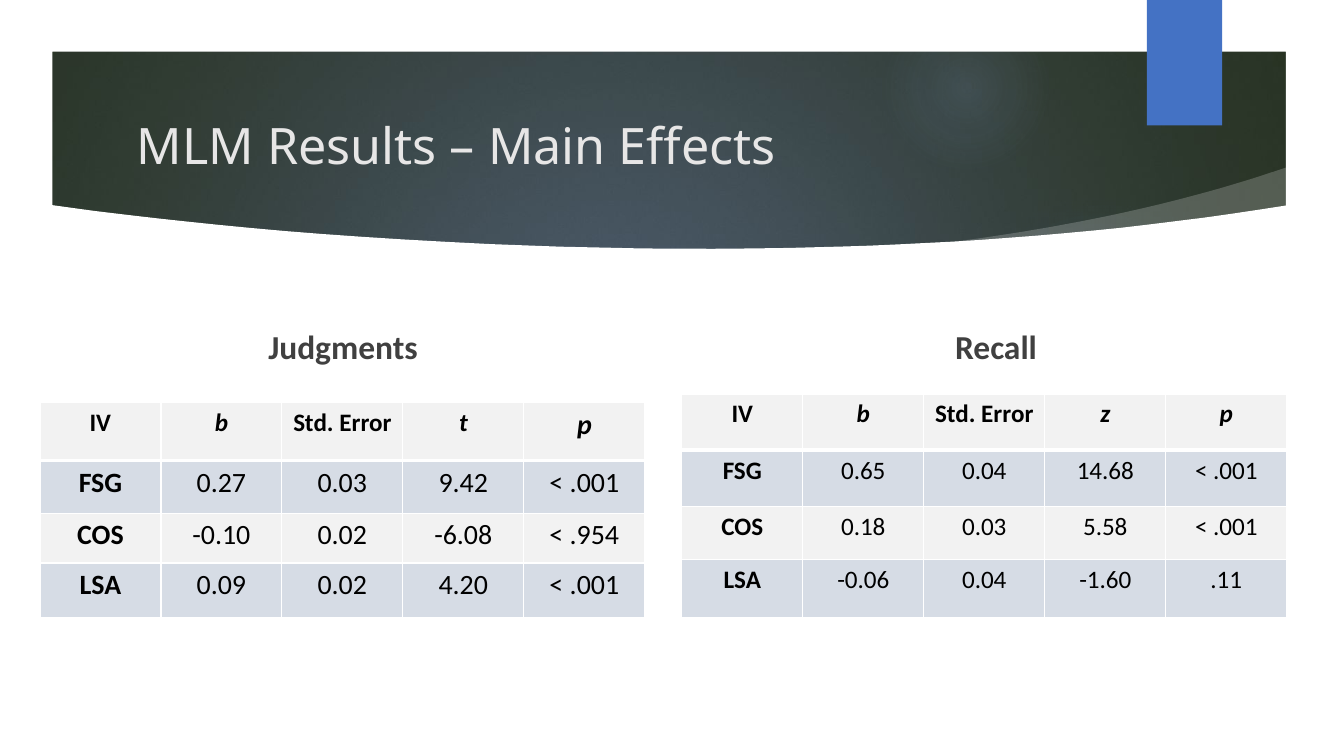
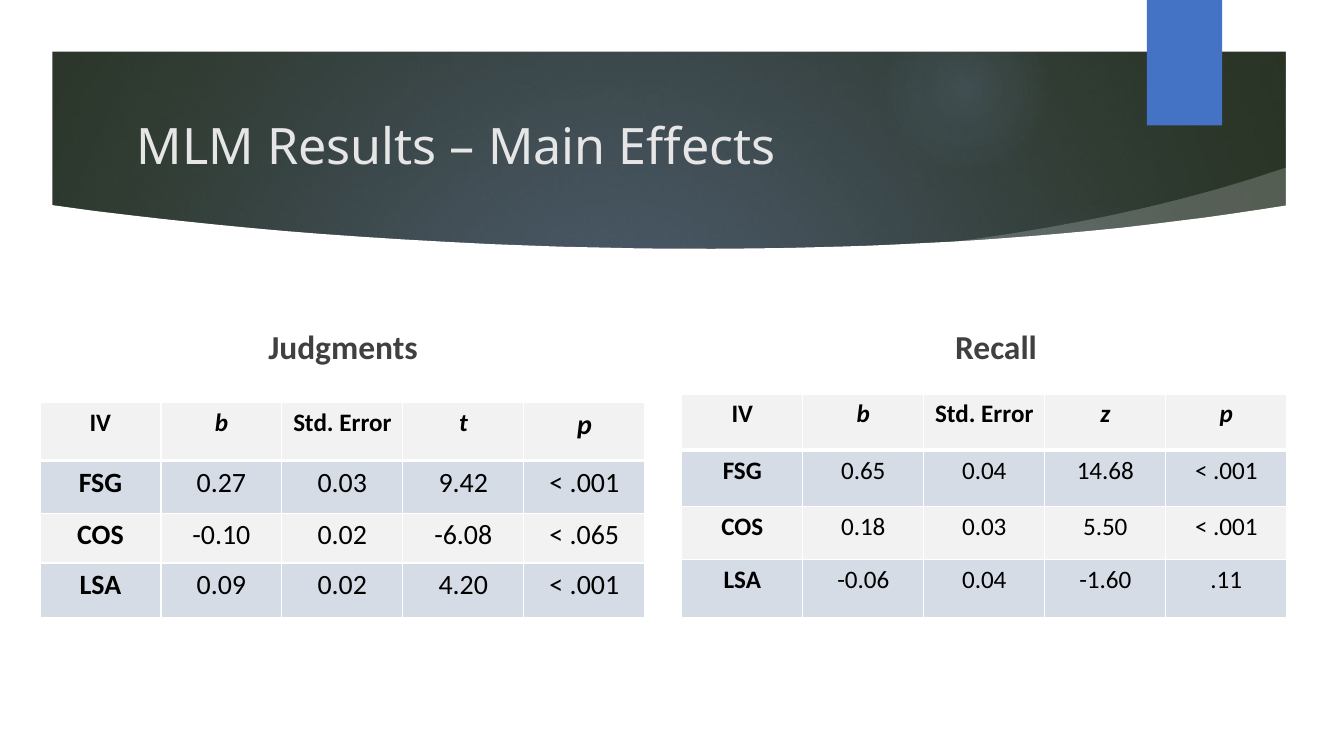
5.58: 5.58 -> 5.50
.954: .954 -> .065
